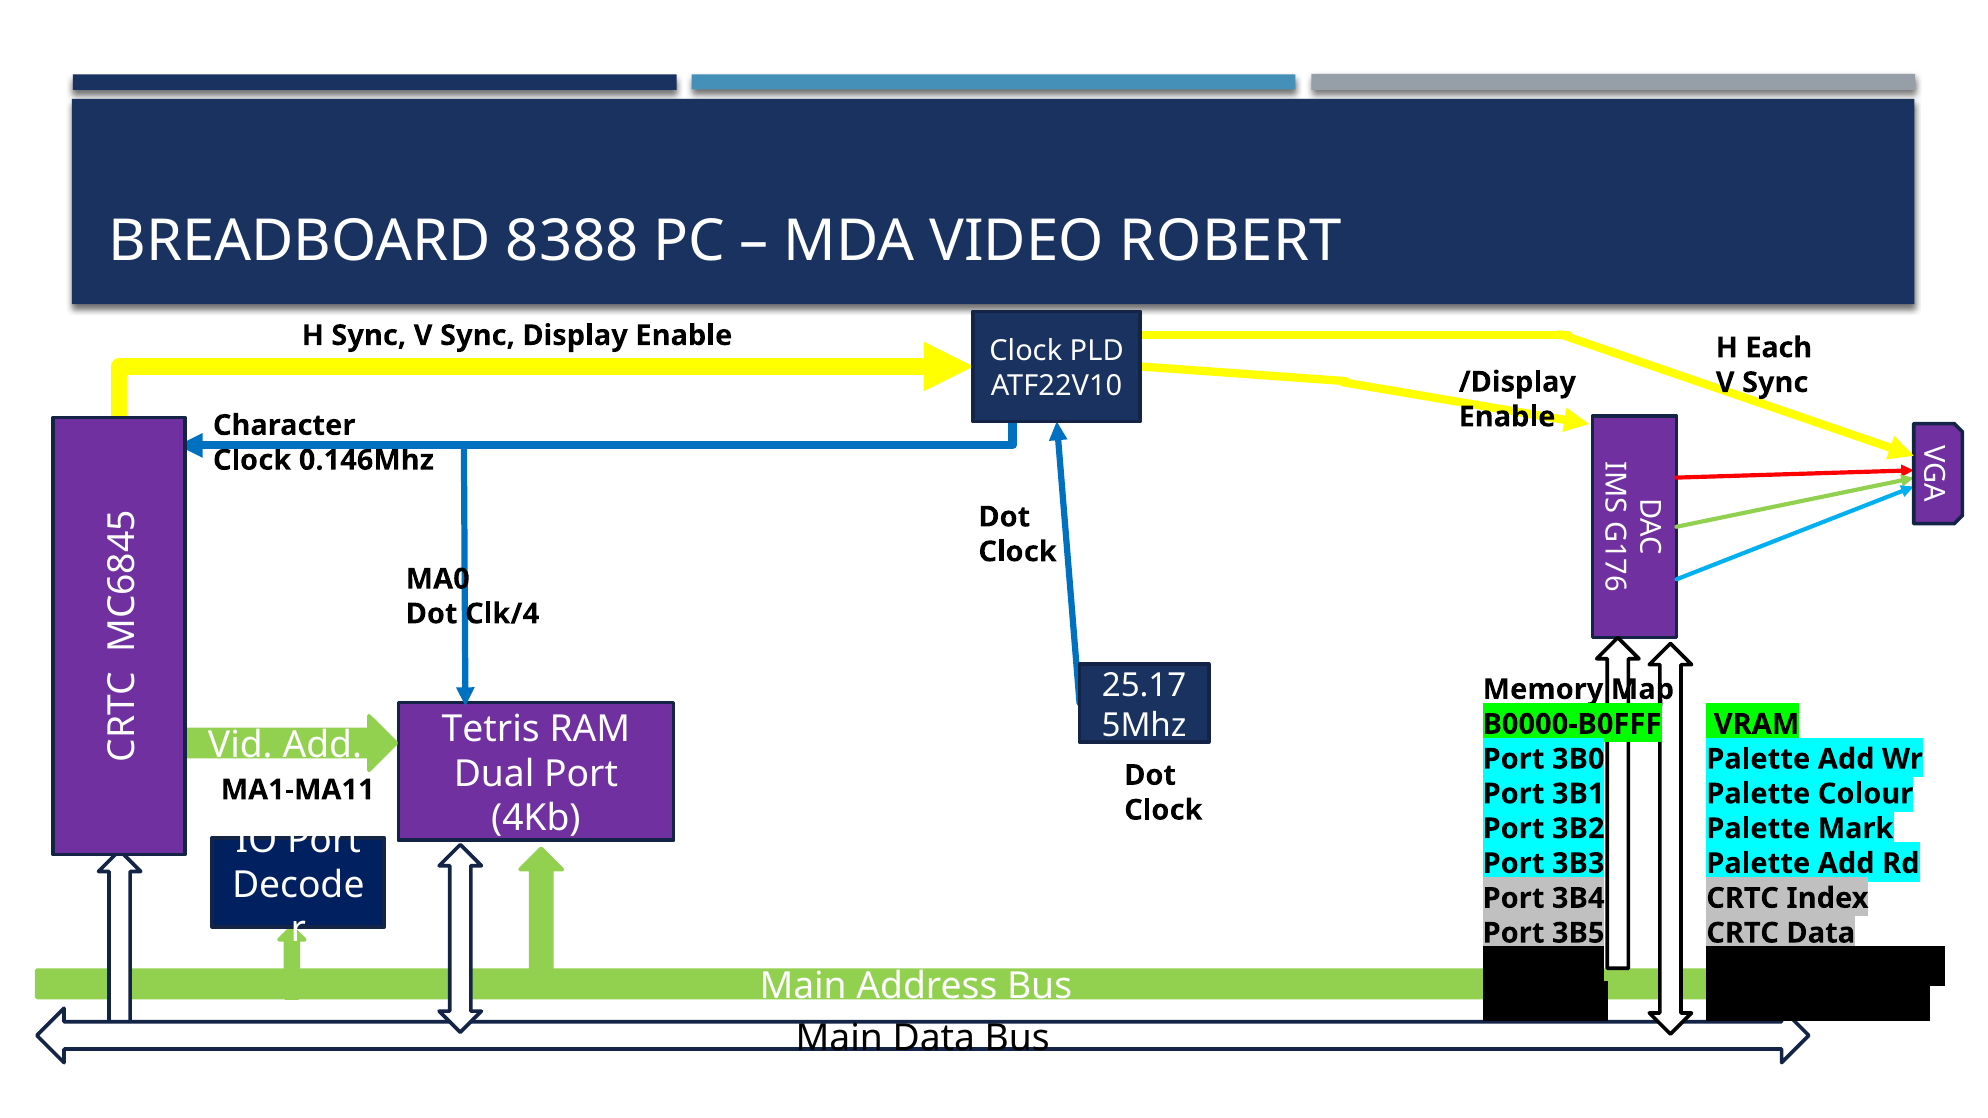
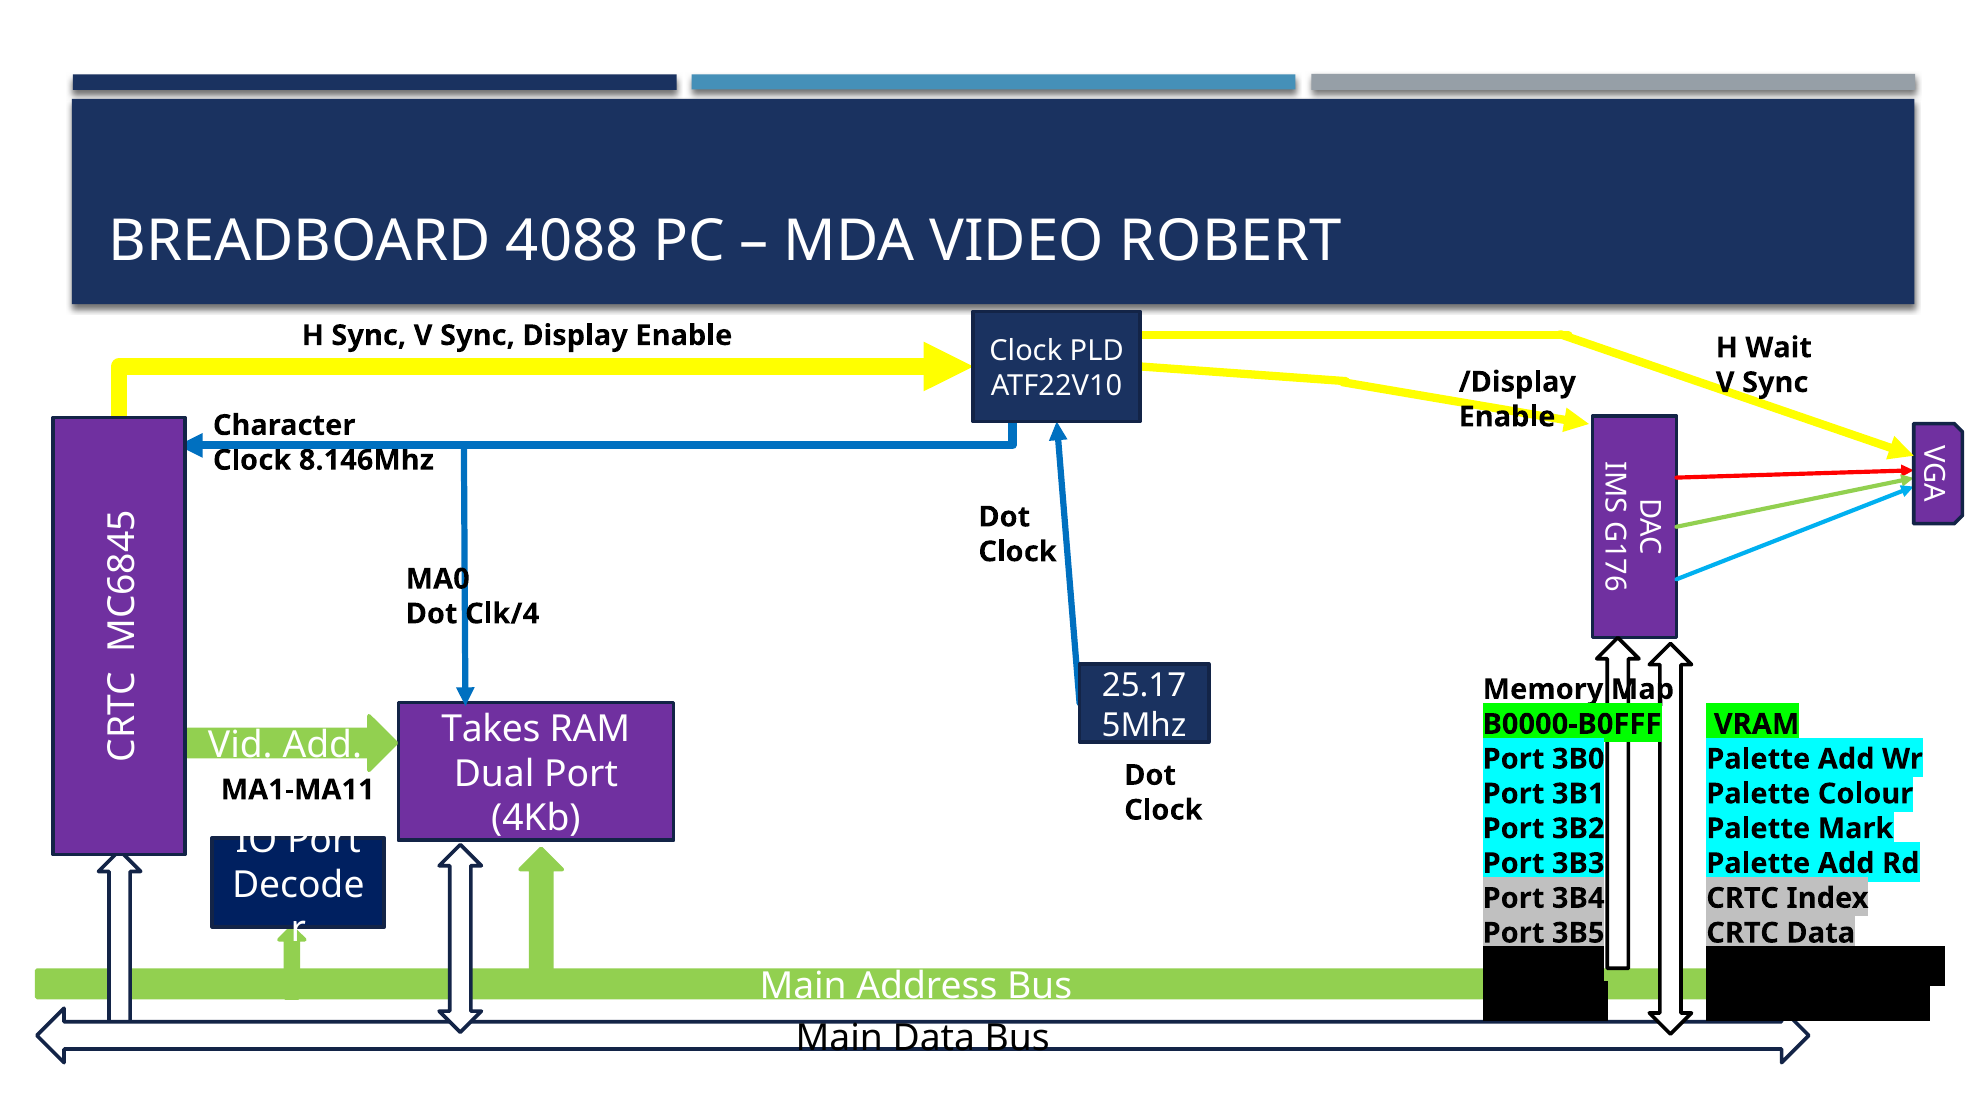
8388: 8388 -> 4088
Each: Each -> Wait
0.146Mhz: 0.146Mhz -> 8.146Mhz
Tetris: Tetris -> Takes
